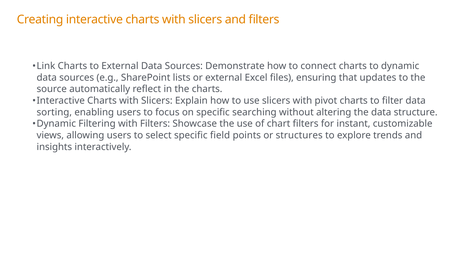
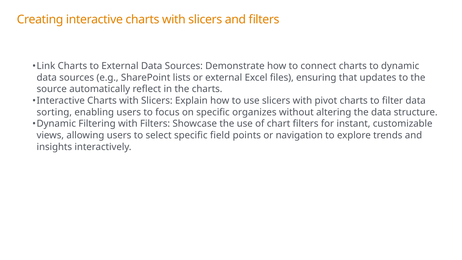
searching: searching -> organizes
structures: structures -> navigation
